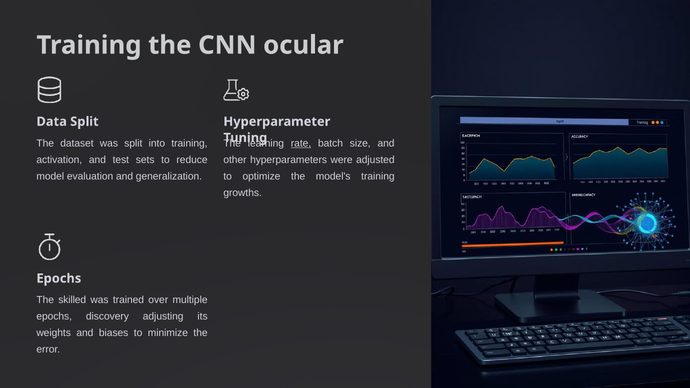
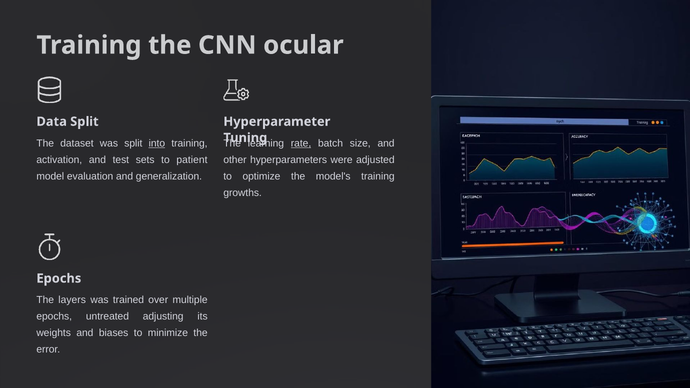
into underline: none -> present
reduce: reduce -> patient
skilled: skilled -> layers
discovery: discovery -> untreated
